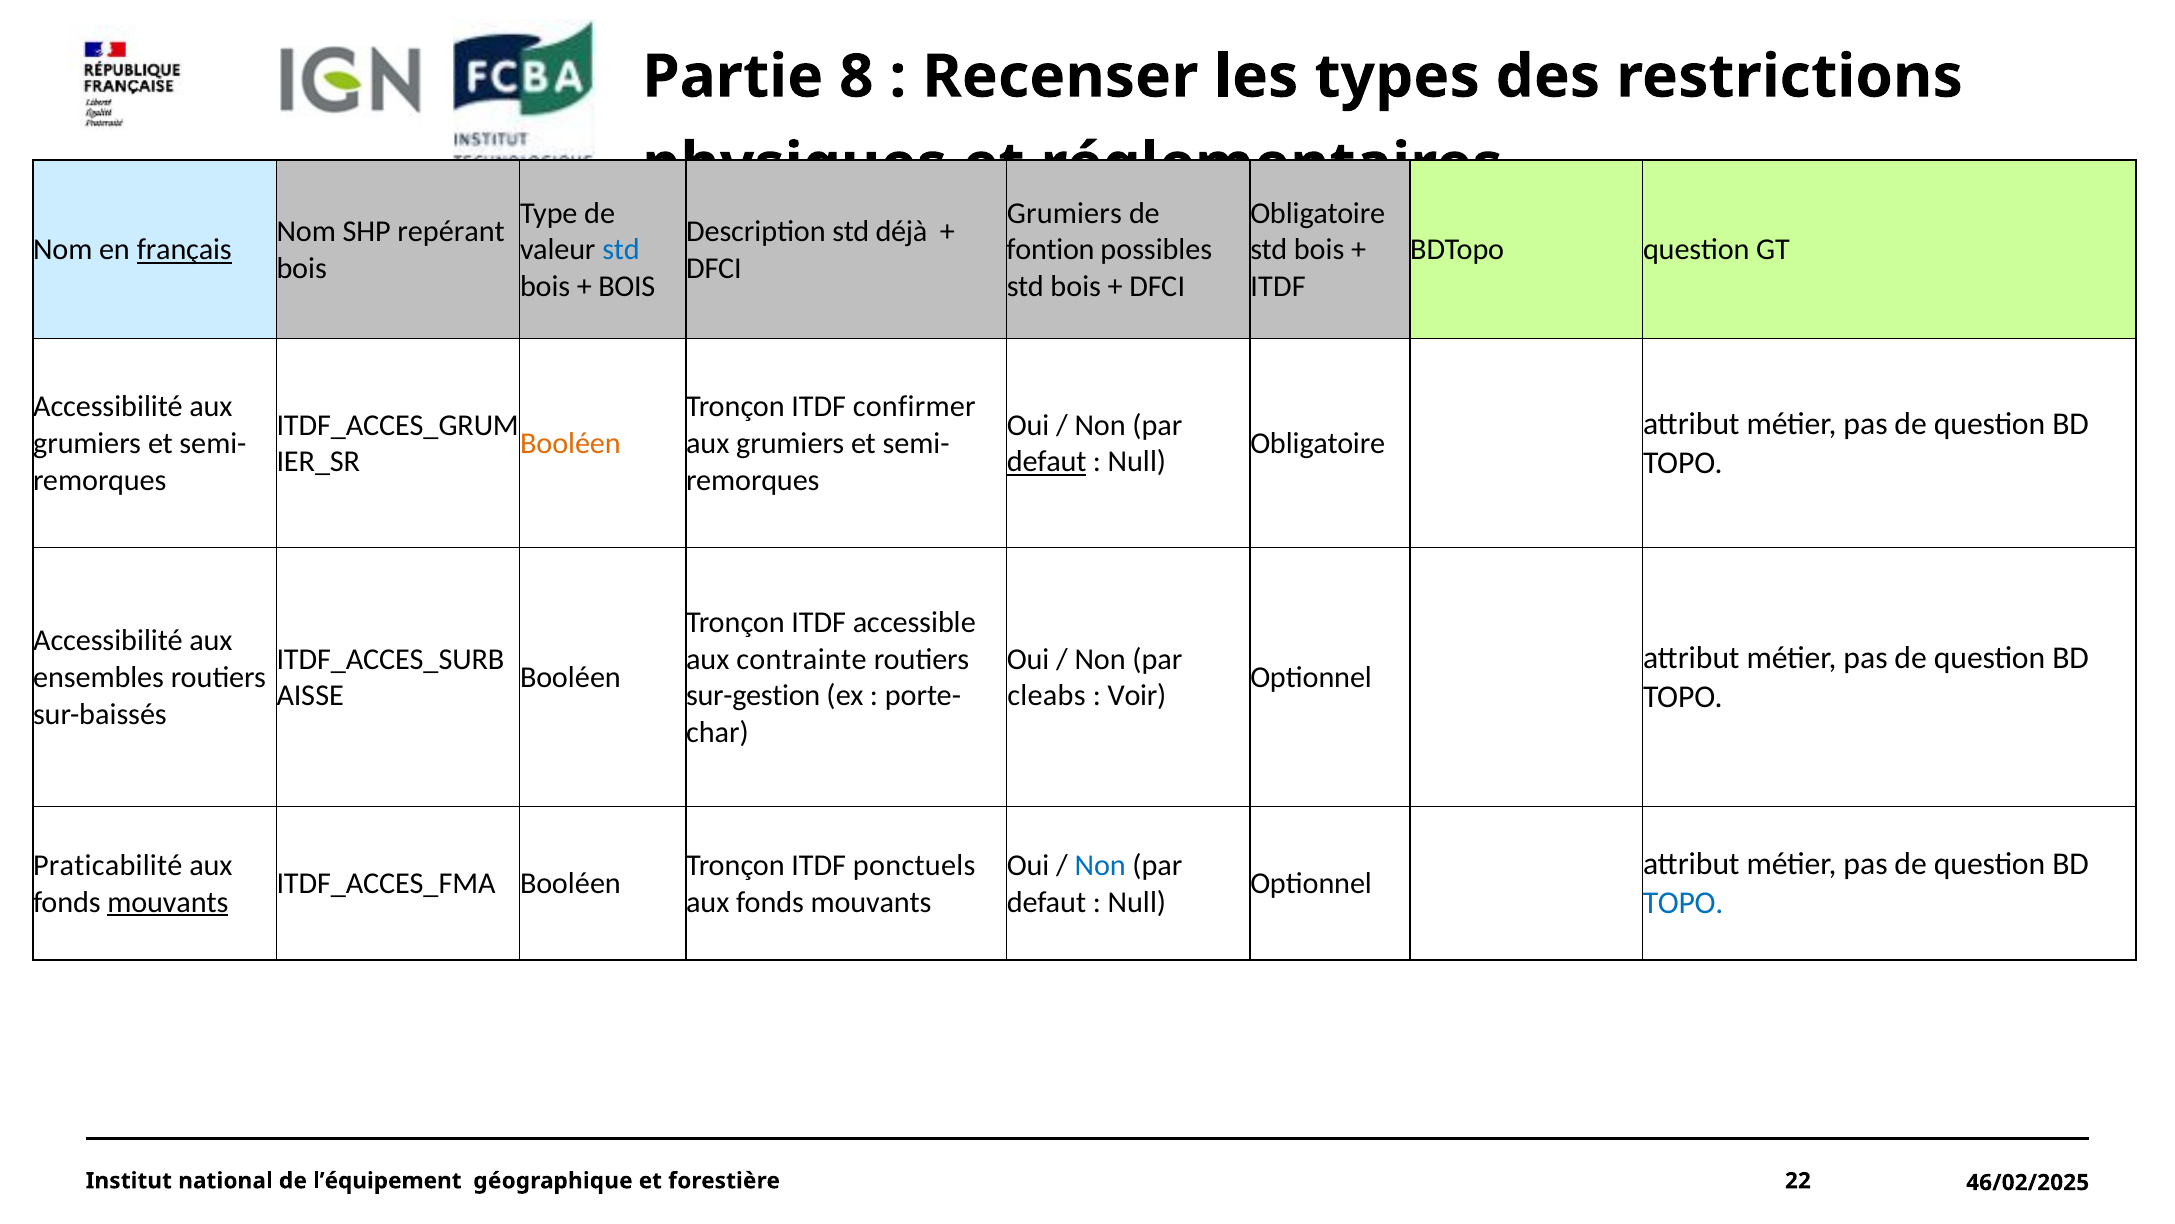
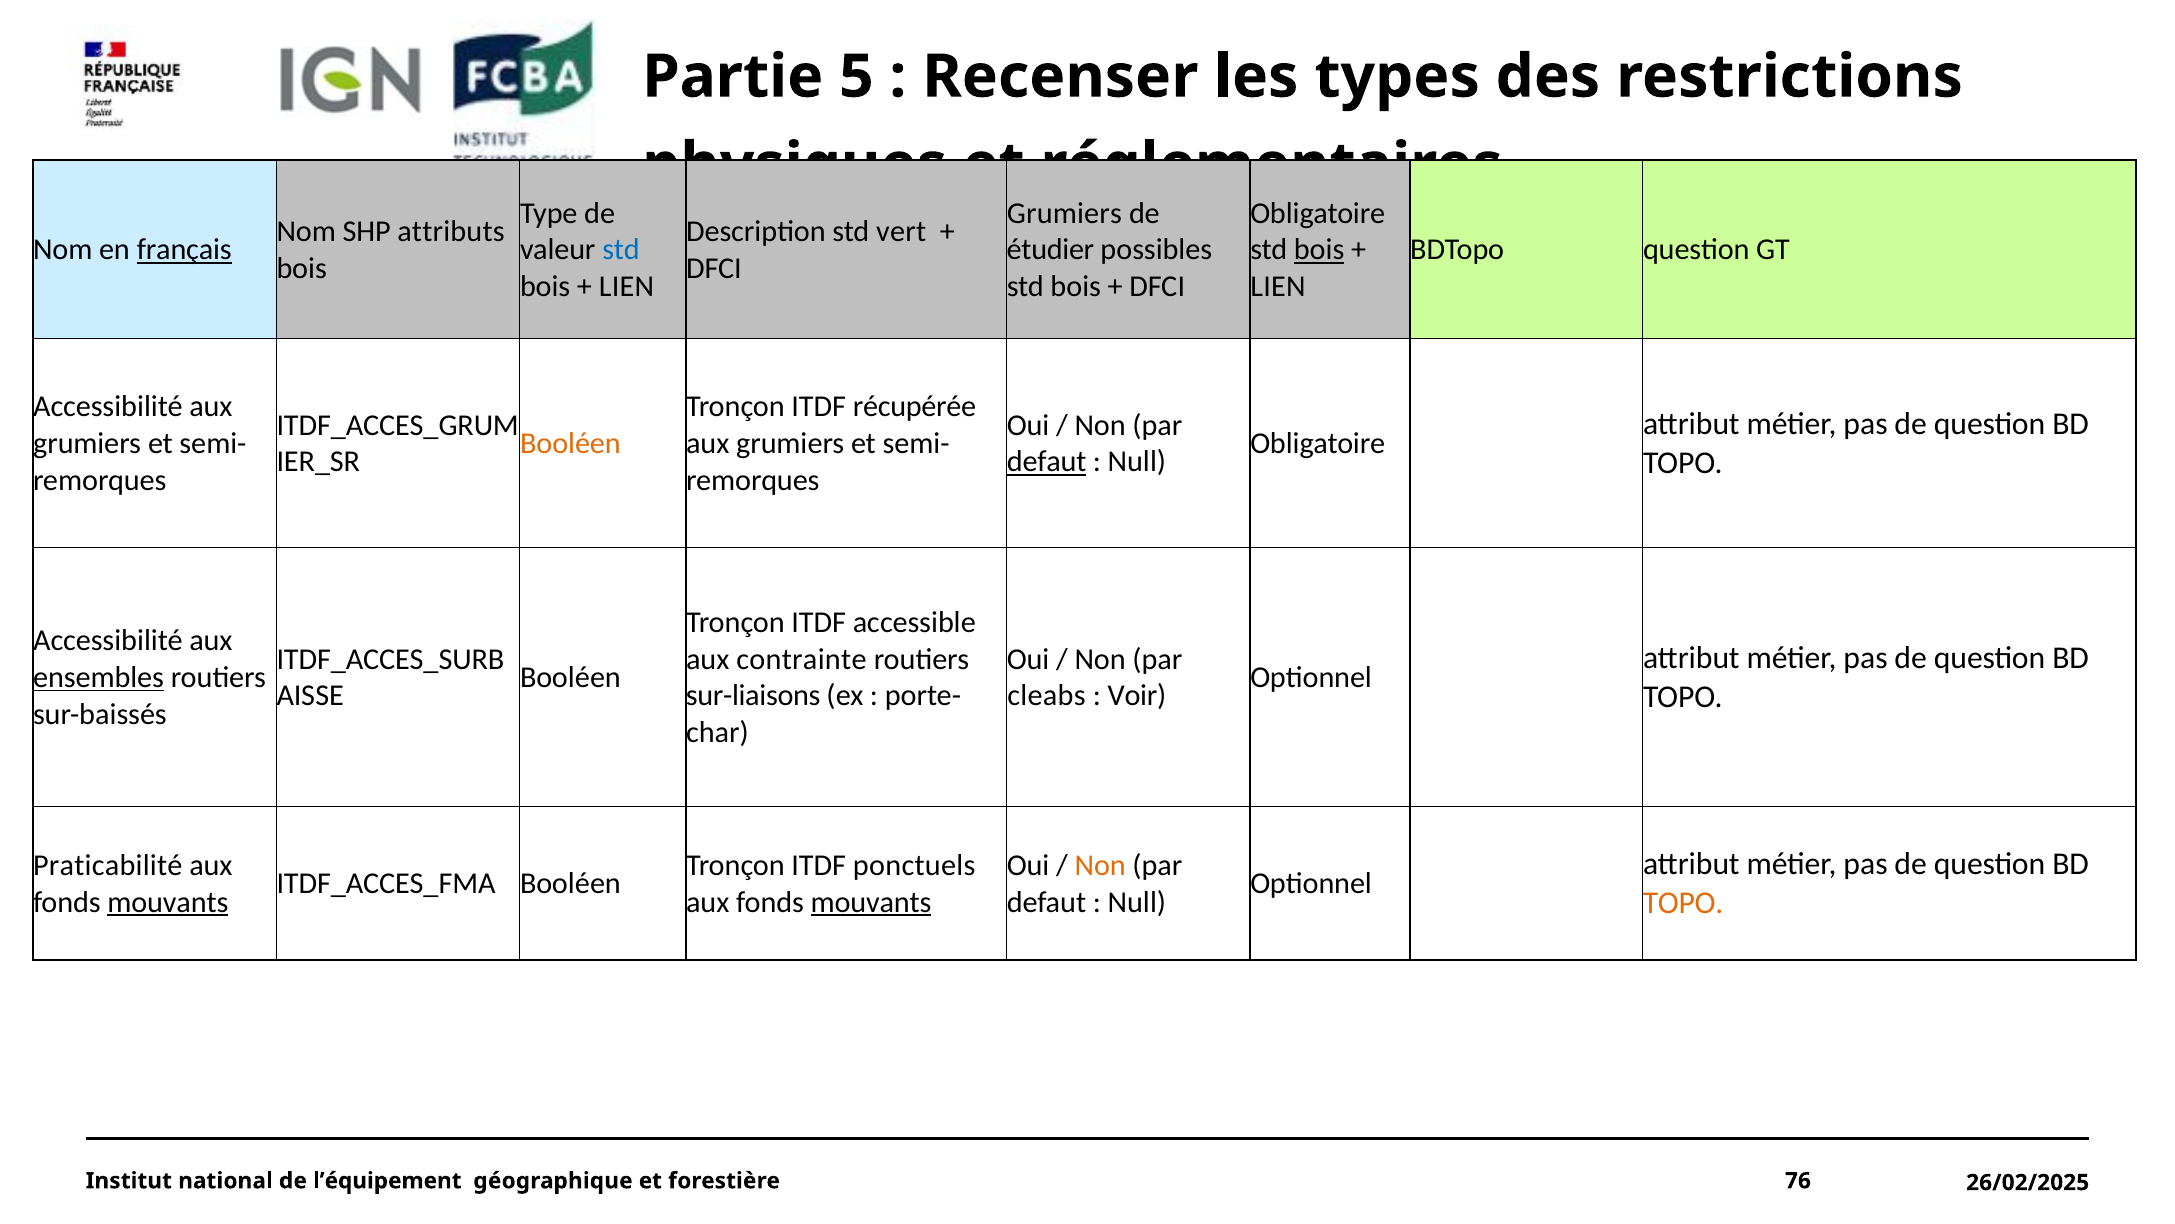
8: 8 -> 5
repérant: repérant -> attributs
déjà: déjà -> vert
fontion: fontion -> étudier
bois at (1319, 250) underline: none -> present
BOIS at (627, 286): BOIS -> LIEN
ITDF at (1278, 286): ITDF -> LIEN
confirmer: confirmer -> récupérée
ensembles underline: none -> present
sur-gestion: sur-gestion -> sur-liaisons
Non at (1100, 865) colour: blue -> orange
mouvants at (871, 902) underline: none -> present
TOPO at (1683, 903) colour: blue -> orange
22: 22 -> 76
46/02/2025: 46/02/2025 -> 26/02/2025
